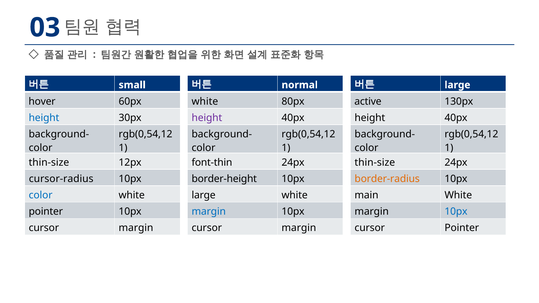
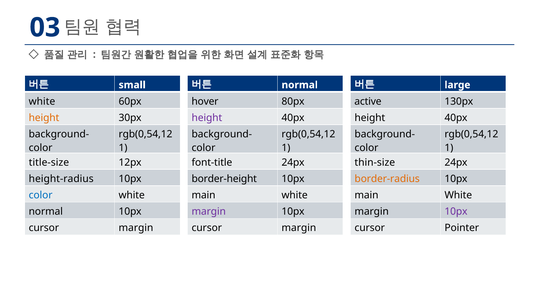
hover at (42, 101): hover -> white
white at (205, 101): white -> hover
height at (44, 118) colour: blue -> orange
thin-size at (49, 163): thin-size -> title-size
font-thin: font-thin -> font-title
cursor-radius: cursor-radius -> height-radius
large at (204, 195): large -> main
pointer at (46, 212): pointer -> normal
margin at (209, 212) colour: blue -> purple
10px at (456, 212) colour: blue -> purple
